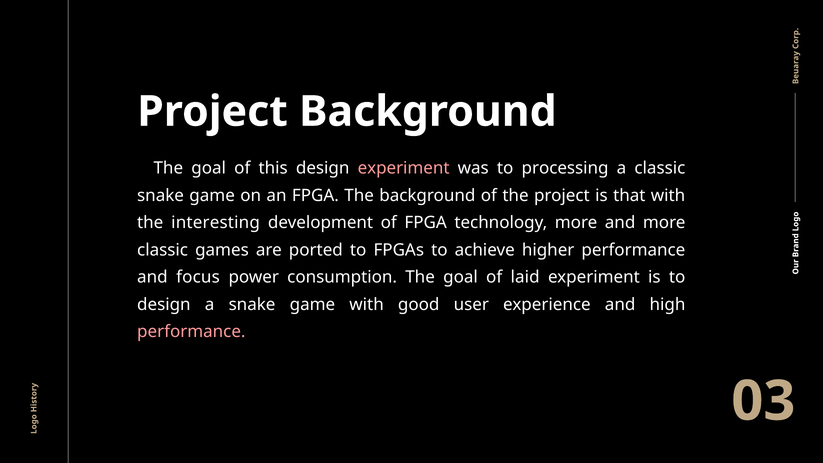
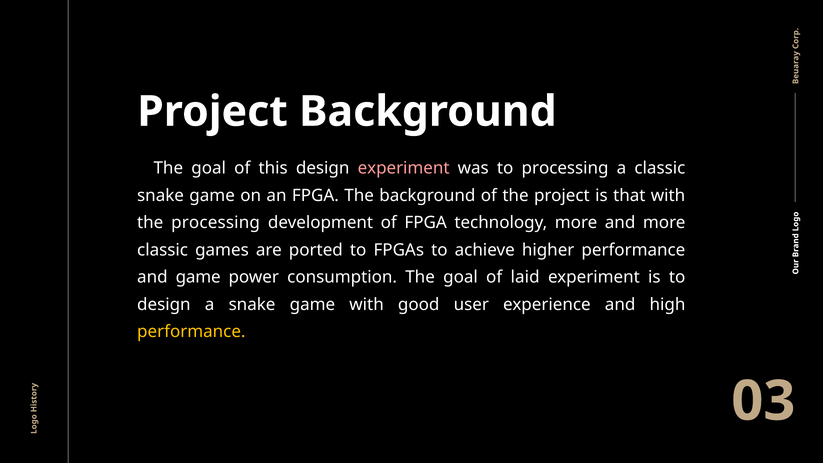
the interesting: interesting -> processing
and focus: focus -> game
performance at (191, 332) colour: pink -> yellow
